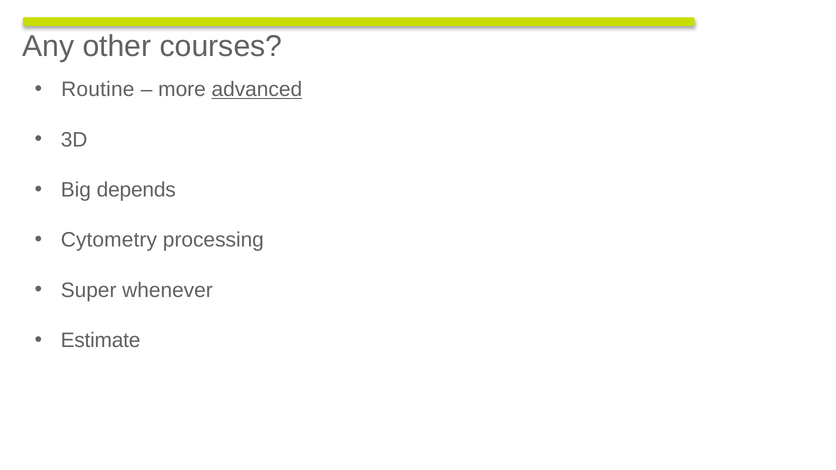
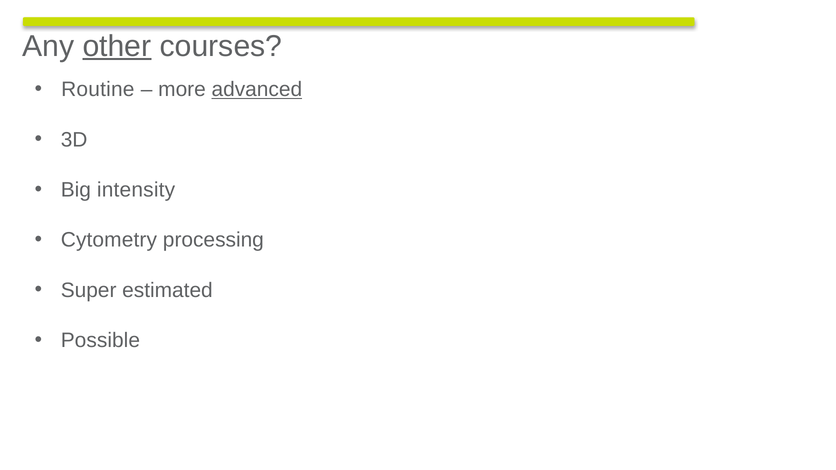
other underline: none -> present
depends: depends -> intensity
whenever: whenever -> estimated
Estimate: Estimate -> Possible
